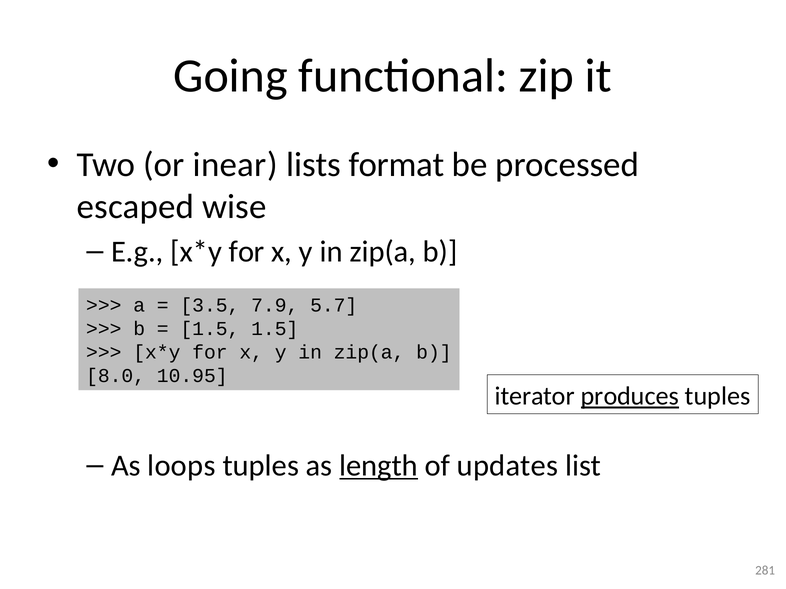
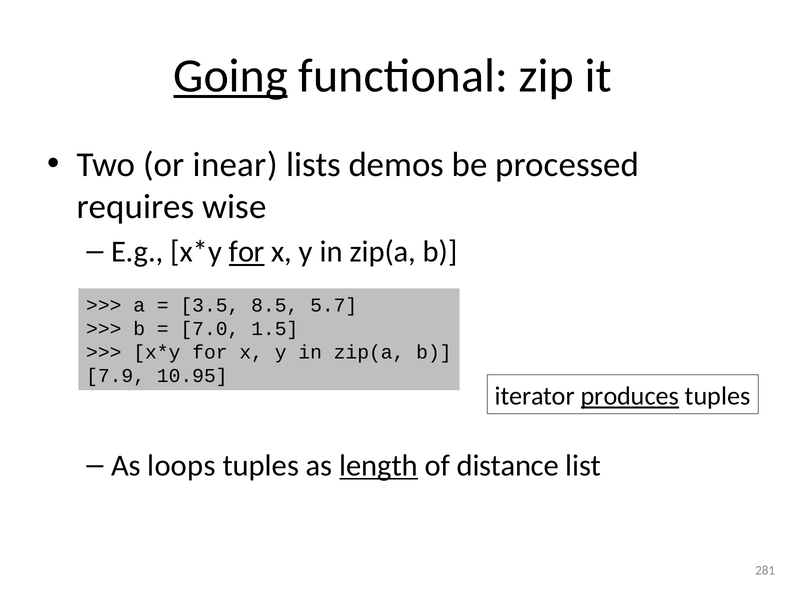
Going underline: none -> present
format: format -> demos
escaped: escaped -> requires
for at (247, 252) underline: none -> present
7.9: 7.9 -> 8.5
1.5 at (210, 329): 1.5 -> 7.0
8.0: 8.0 -> 7.9
updates: updates -> distance
